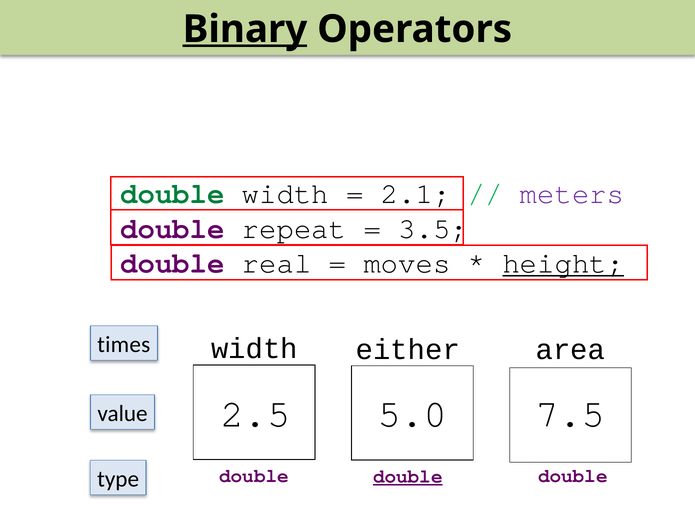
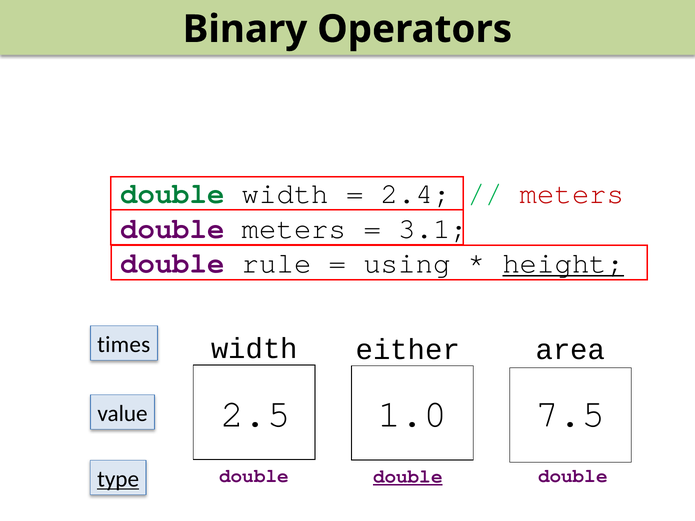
Binary underline: present -> none
2.1: 2.1 -> 2.4
meters at (572, 194) colour: purple -> red
double repeat: repeat -> meters
3.5: 3.5 -> 3.1
real: real -> rule
moves: moves -> using
5.0: 5.0 -> 1.0
type underline: none -> present
